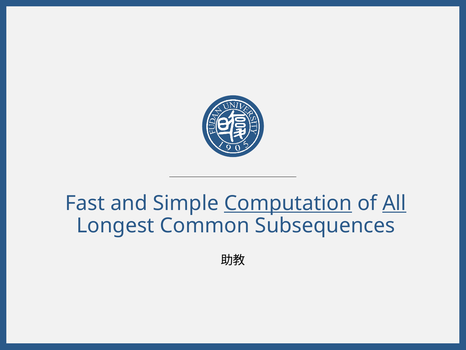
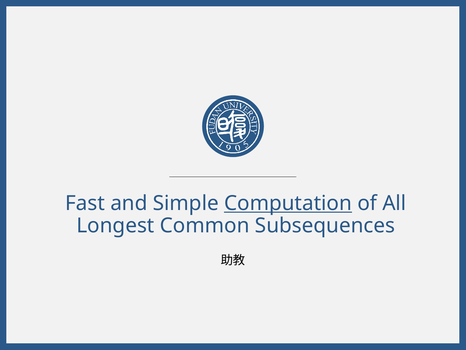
All underline: present -> none
